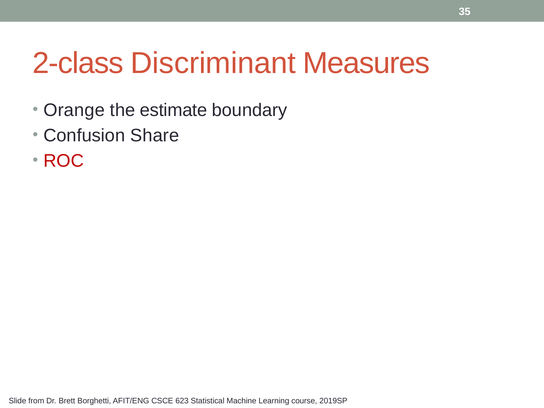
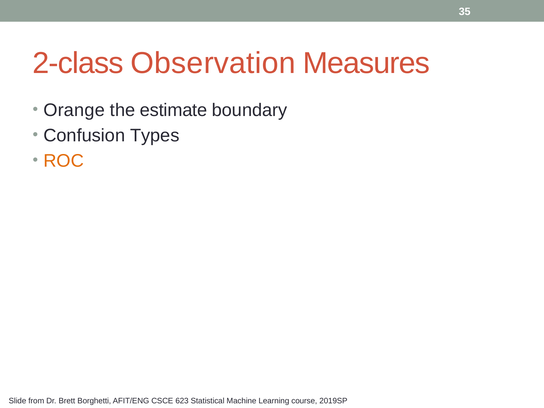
Discriminant: Discriminant -> Observation
Share: Share -> Types
ROC colour: red -> orange
